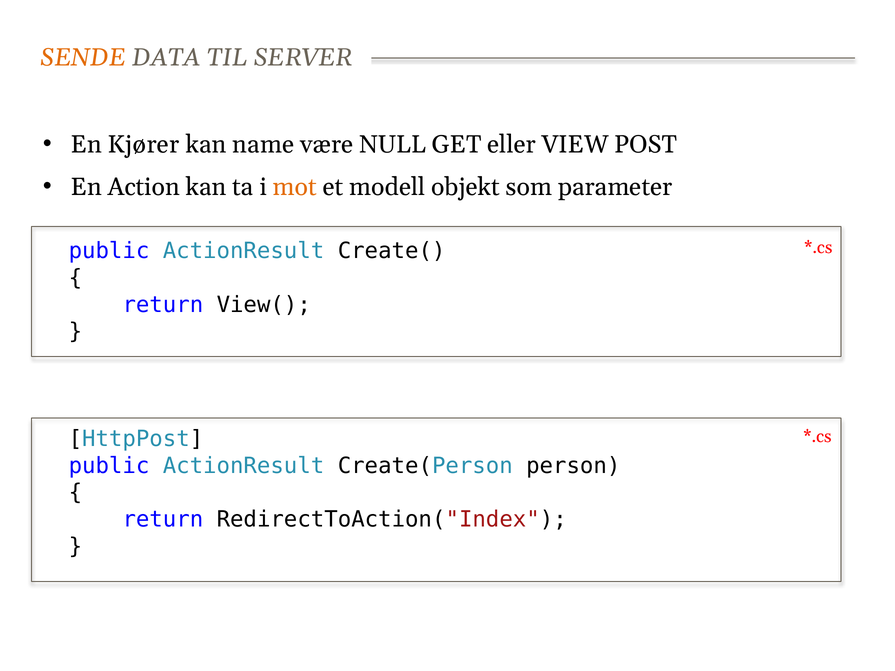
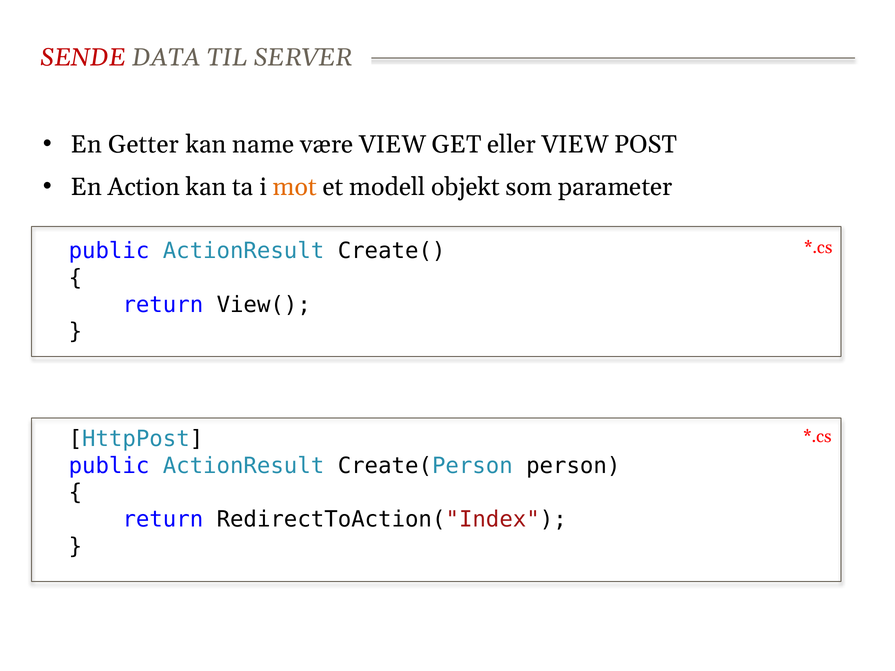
SENDE colour: orange -> red
Kjører: Kjører -> Getter
være NULL: NULL -> VIEW
